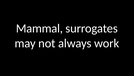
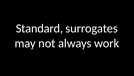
Mammal: Mammal -> Standard
